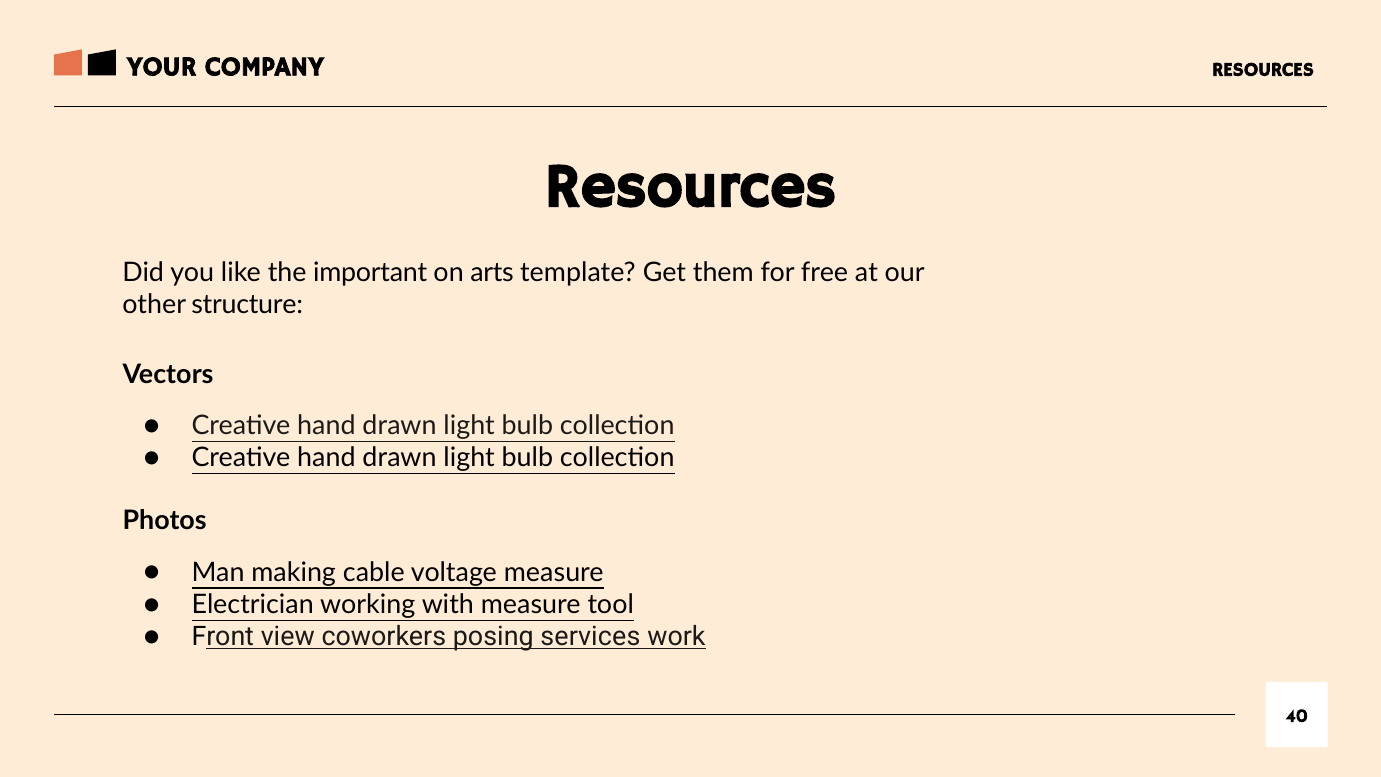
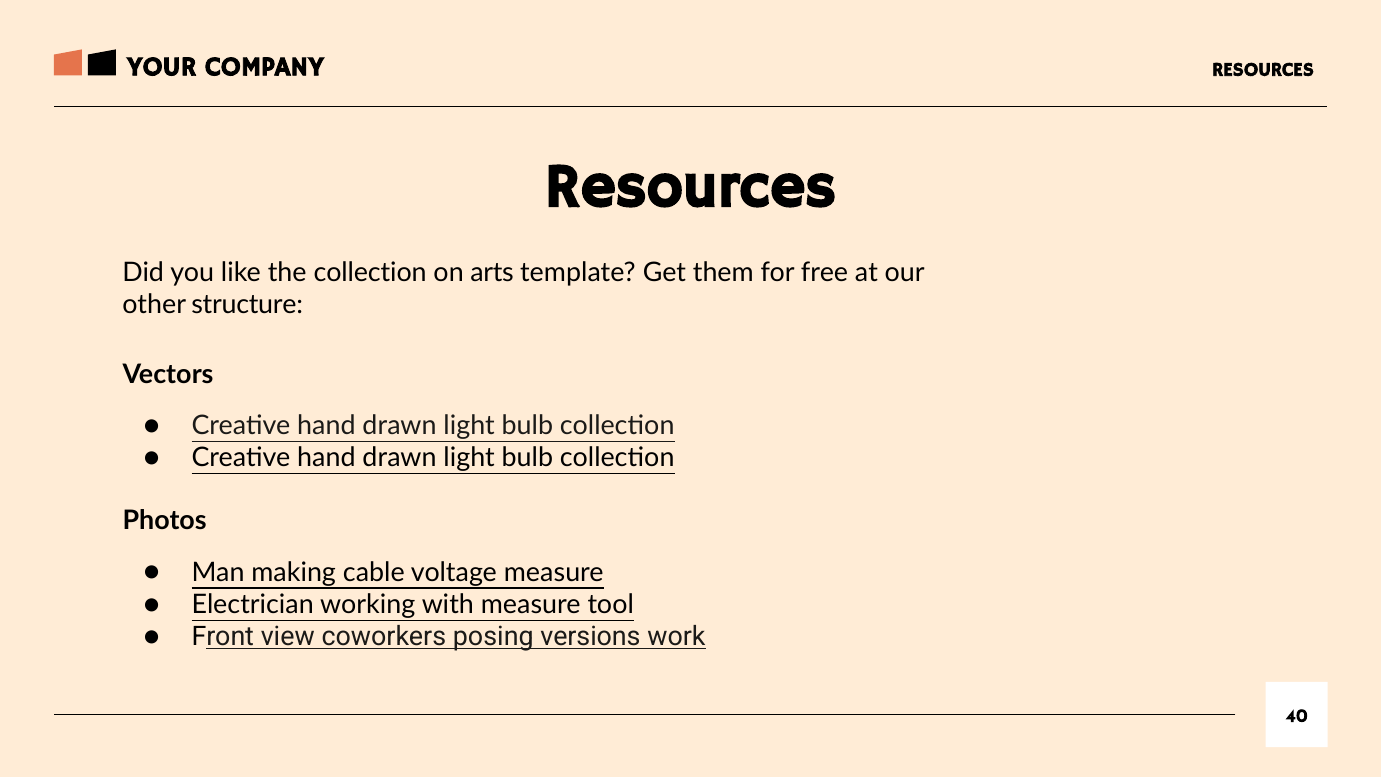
the important: important -> collection
services: services -> versions
